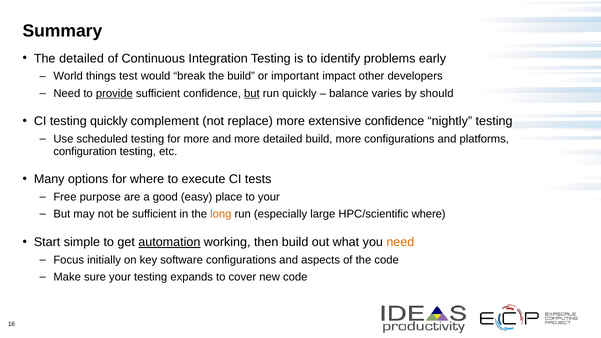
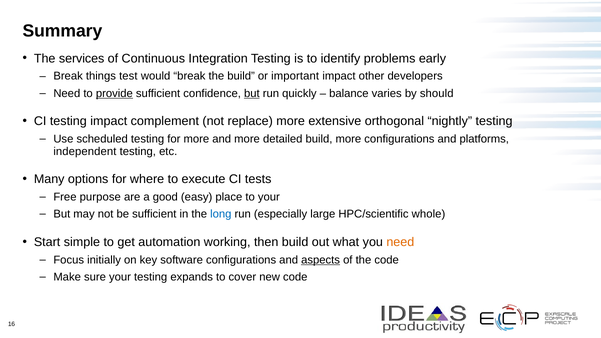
The detailed: detailed -> services
World at (68, 76): World -> Break
testing quickly: quickly -> impact
extensive confidence: confidence -> orthogonal
configuration: configuration -> independent
long colour: orange -> blue
HPC/scientific where: where -> whole
automation underline: present -> none
aspects underline: none -> present
